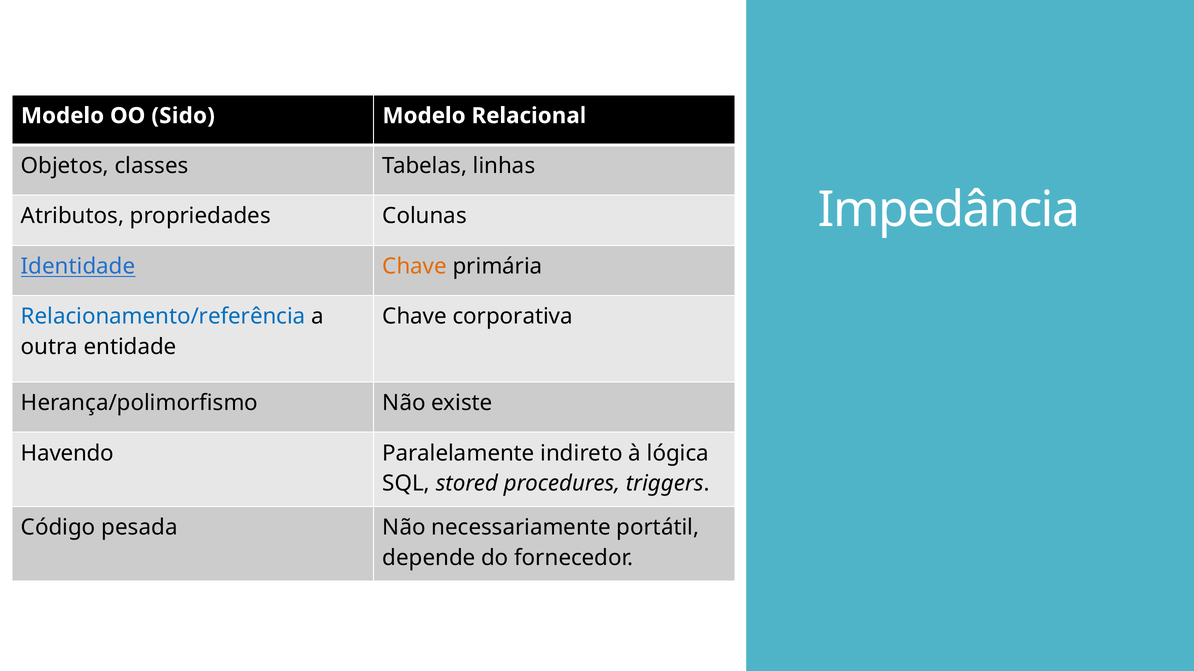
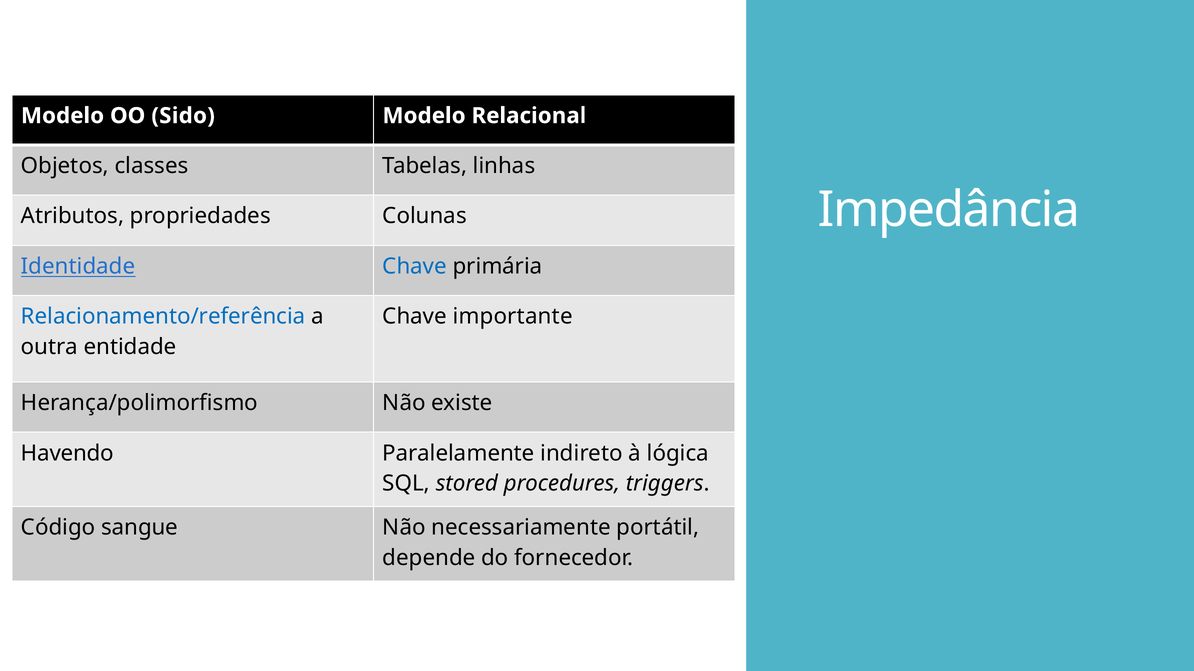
Chave at (415, 266) colour: orange -> blue
corporativa: corporativa -> importante
pesada: pesada -> sangue
